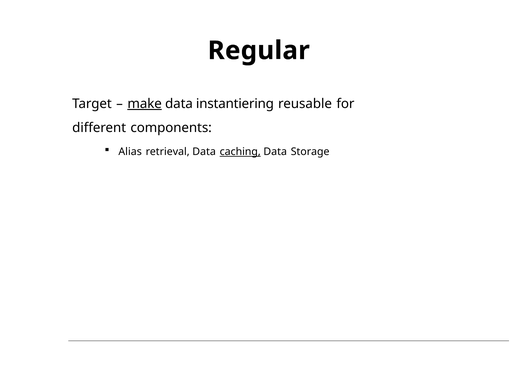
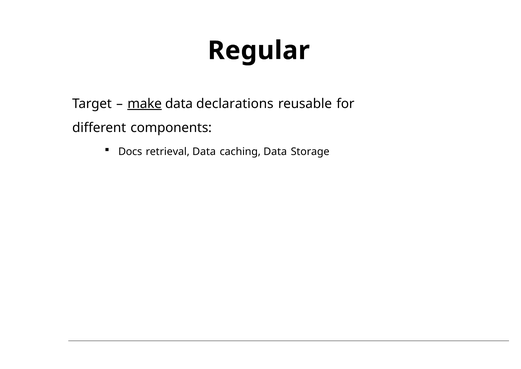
instantiering: instantiering -> declarations
Alias: Alias -> Docs
caching underline: present -> none
